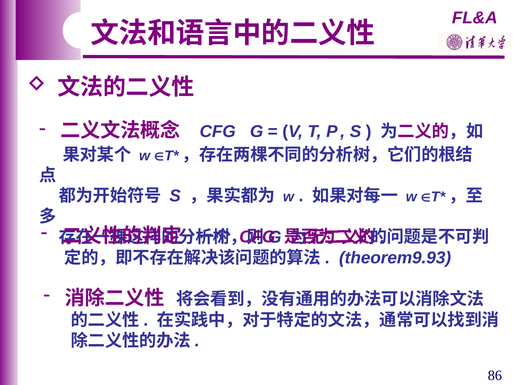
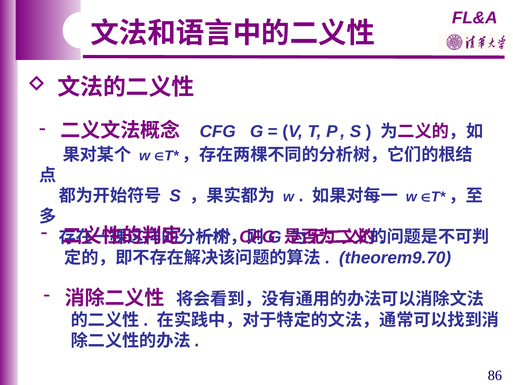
theorem9.93: theorem9.93 -> theorem9.70
